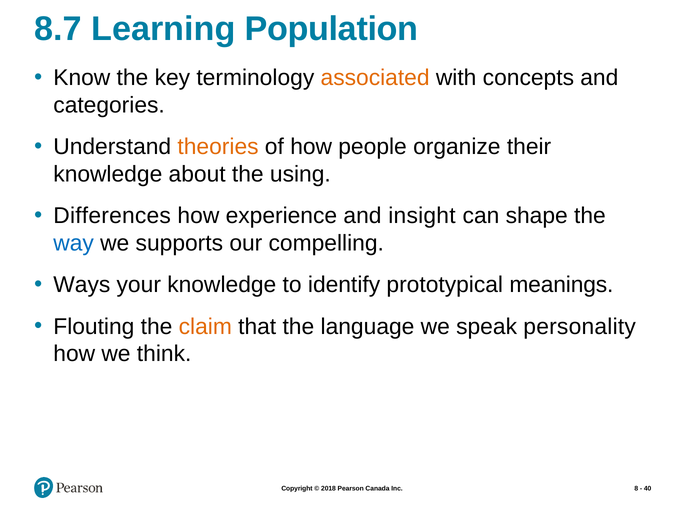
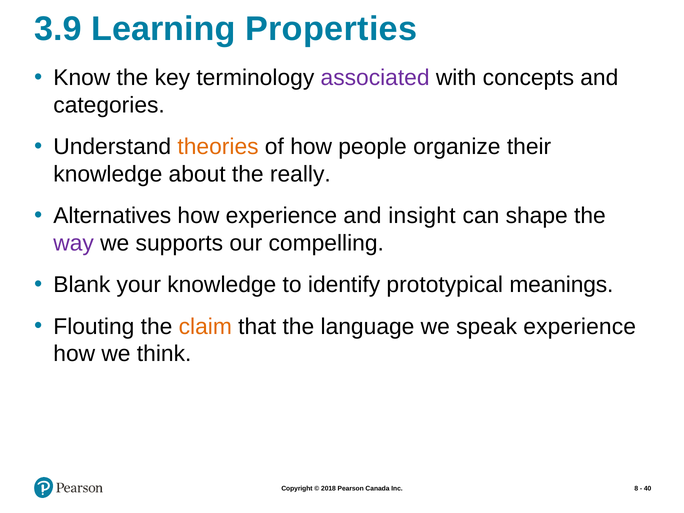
8.7: 8.7 -> 3.9
Population: Population -> Properties
associated colour: orange -> purple
using: using -> really
Differences: Differences -> Alternatives
way colour: blue -> purple
Ways: Ways -> Blank
speak personality: personality -> experience
